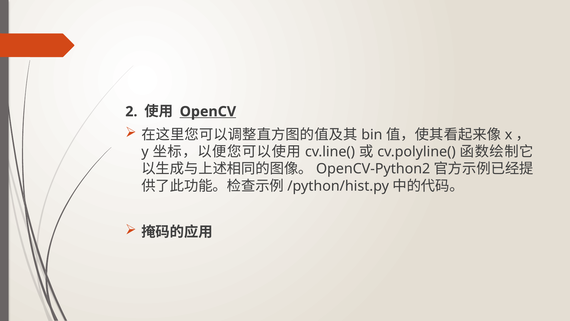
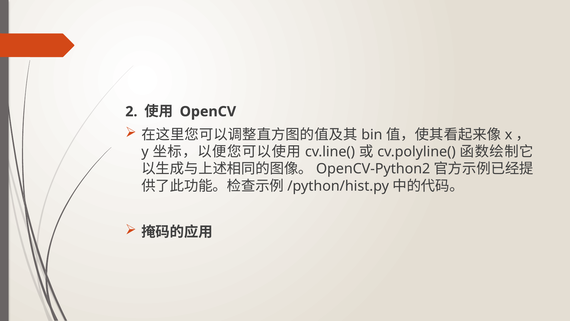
OpenCV underline: present -> none
